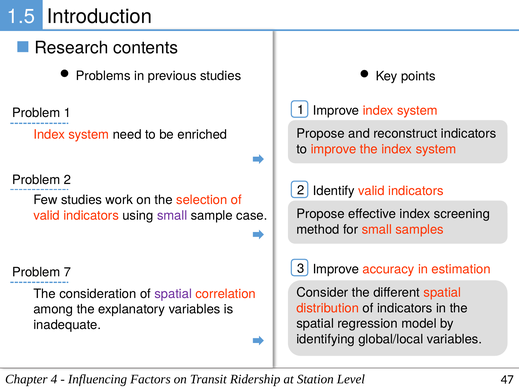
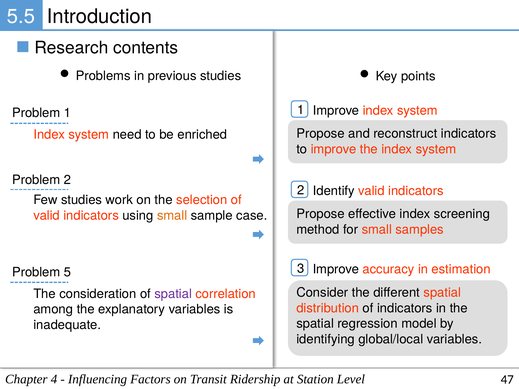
1.5: 1.5 -> 5.5
small at (172, 216) colour: purple -> orange
7: 7 -> 5
